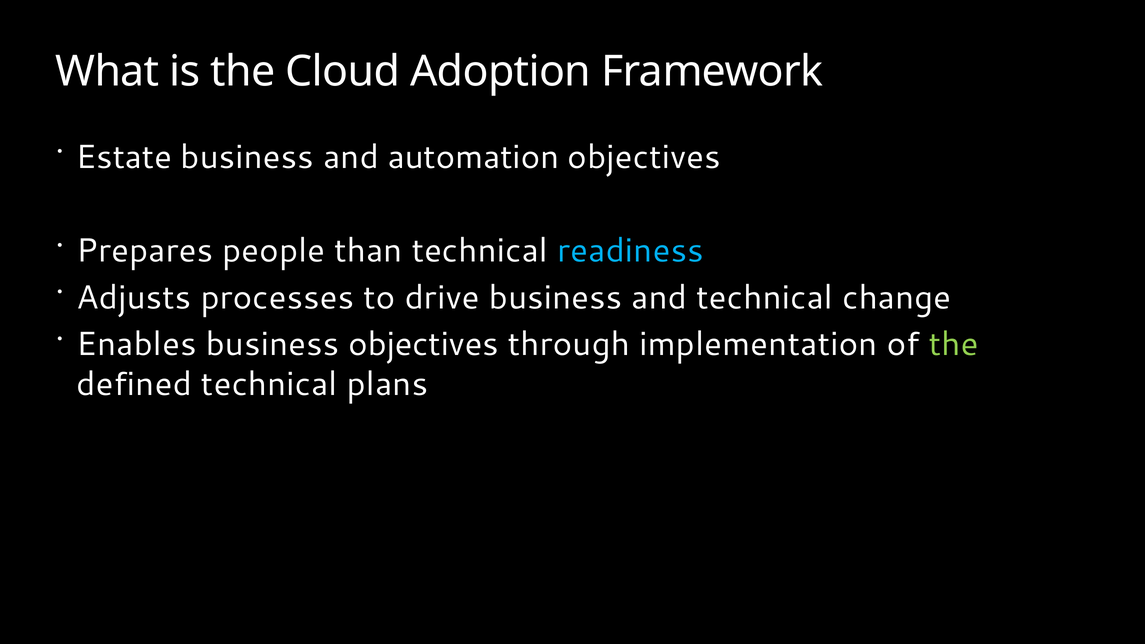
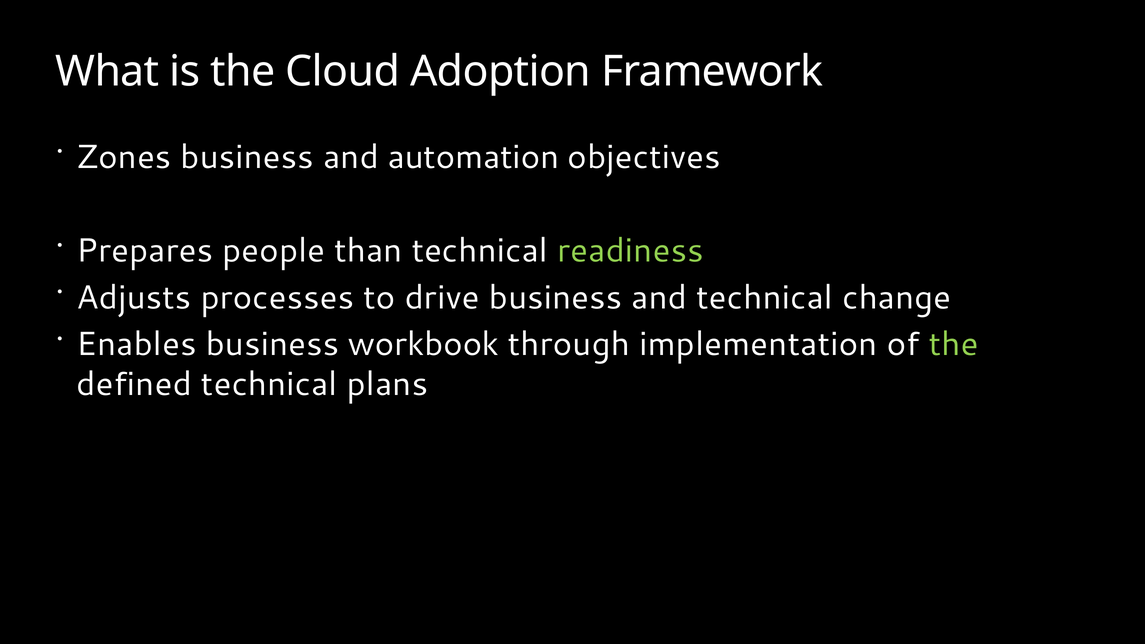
Estate: Estate -> Zones
readiness colour: light blue -> light green
business objectives: objectives -> workbook
